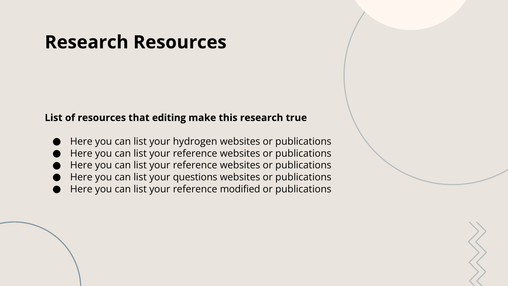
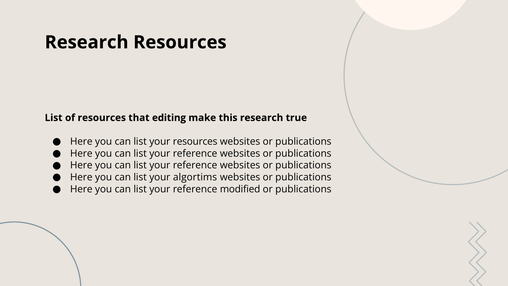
your hydrogen: hydrogen -> resources
questions: questions -> algortims
